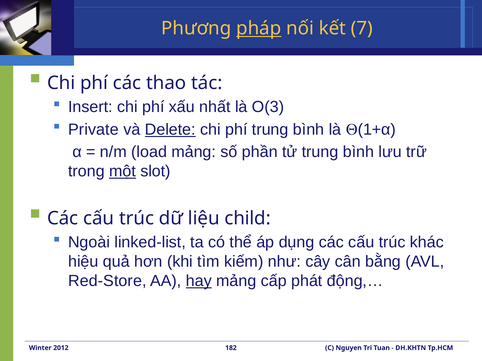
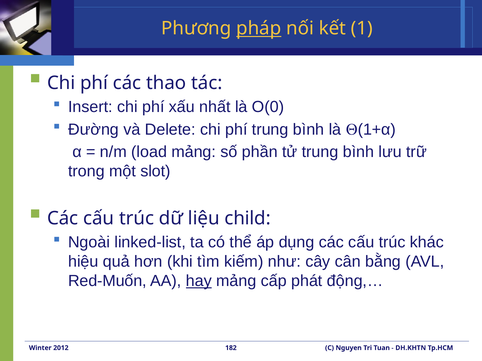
7: 7 -> 1
O(3: O(3 -> O(0
Private: Private -> Đường
Delete underline: present -> none
một underline: present -> none
Red-Store: Red-Store -> Red-Muốn
